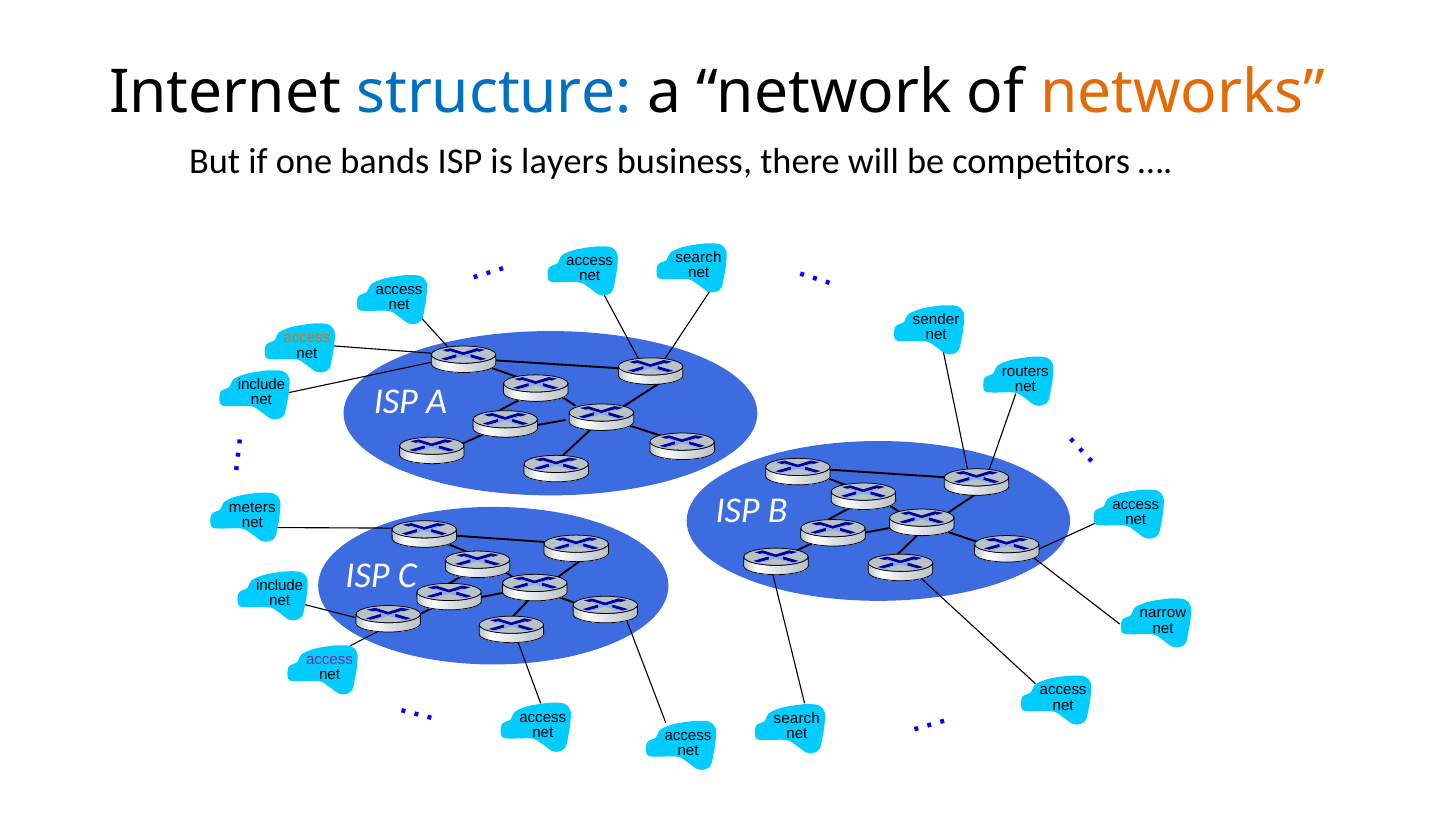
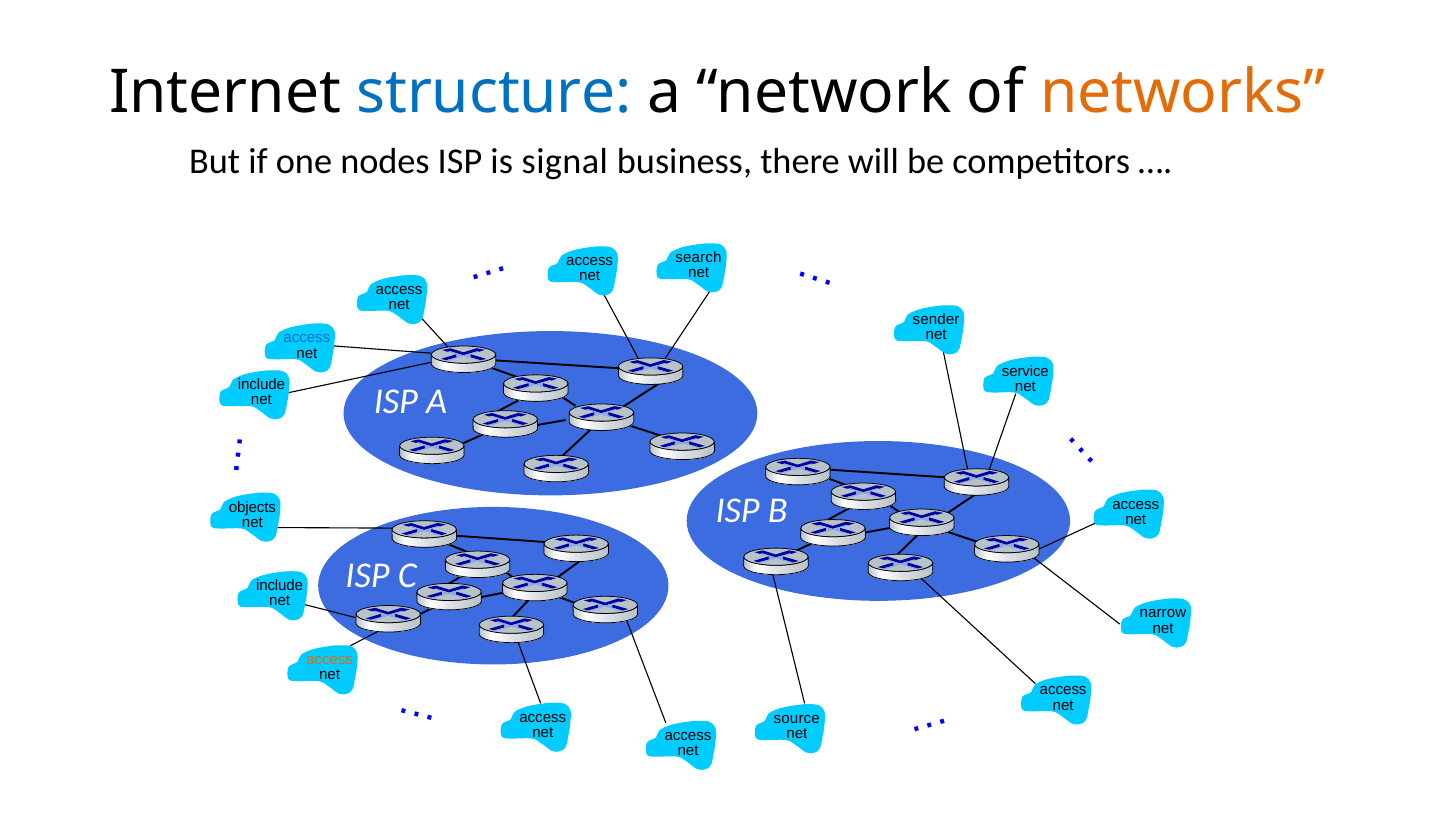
bands: bands -> nodes
layers: layers -> signal
access at (307, 338) colour: orange -> blue
routers: routers -> service
meters: meters -> objects
access at (329, 660) colour: purple -> orange
search at (797, 719): search -> source
